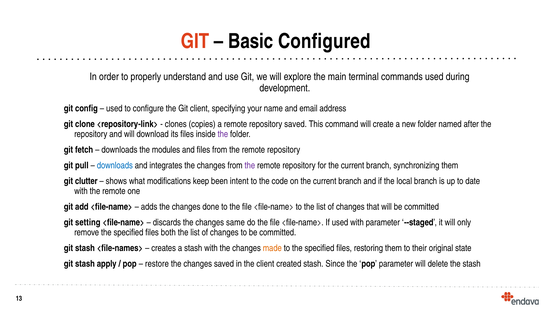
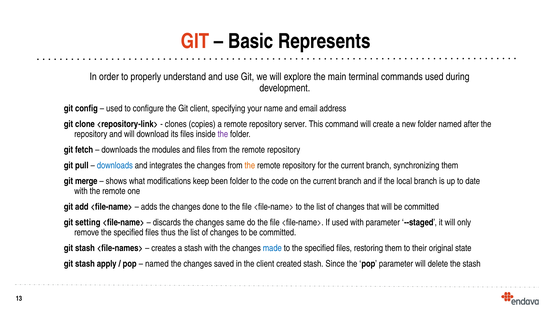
Configured: Configured -> Represents
repository saved: saved -> server
the at (250, 166) colour: purple -> orange
clutter: clutter -> merge
been intent: intent -> folder
both: both -> thus
made colour: orange -> blue
restore at (157, 264): restore -> named
